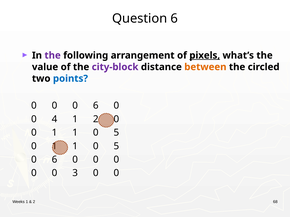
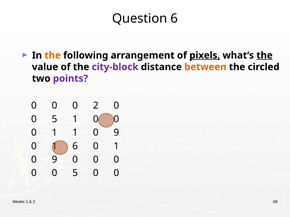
the at (53, 56) colour: purple -> orange
the at (265, 56) underline: none -> present
points colour: blue -> purple
0 0 6: 6 -> 2
4 at (54, 119): 4 -> 5
2 at (96, 119): 2 -> 0
5 at (116, 133): 5 -> 9
1 at (75, 146): 1 -> 6
5 at (116, 146): 5 -> 1
6 at (54, 160): 6 -> 9
3 at (75, 173): 3 -> 5
